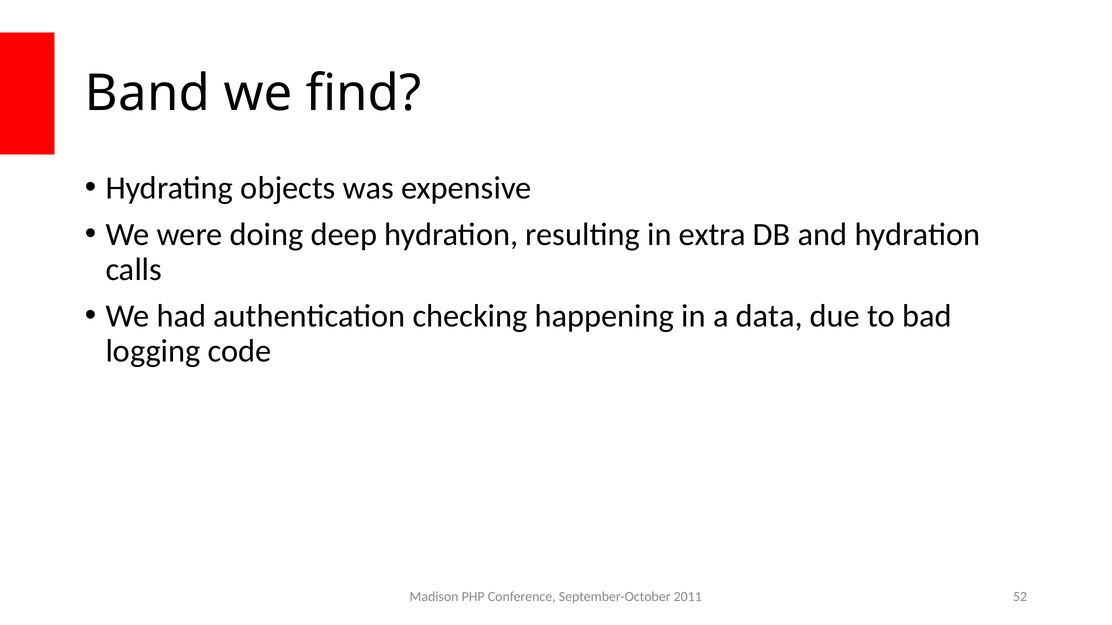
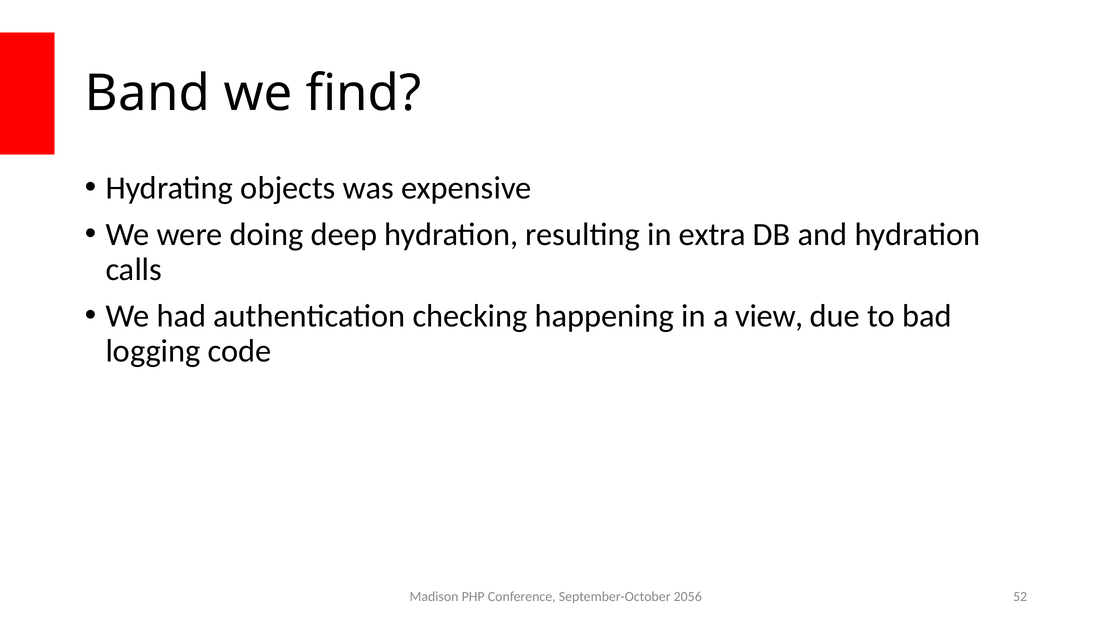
data: data -> view
2011: 2011 -> 2056
